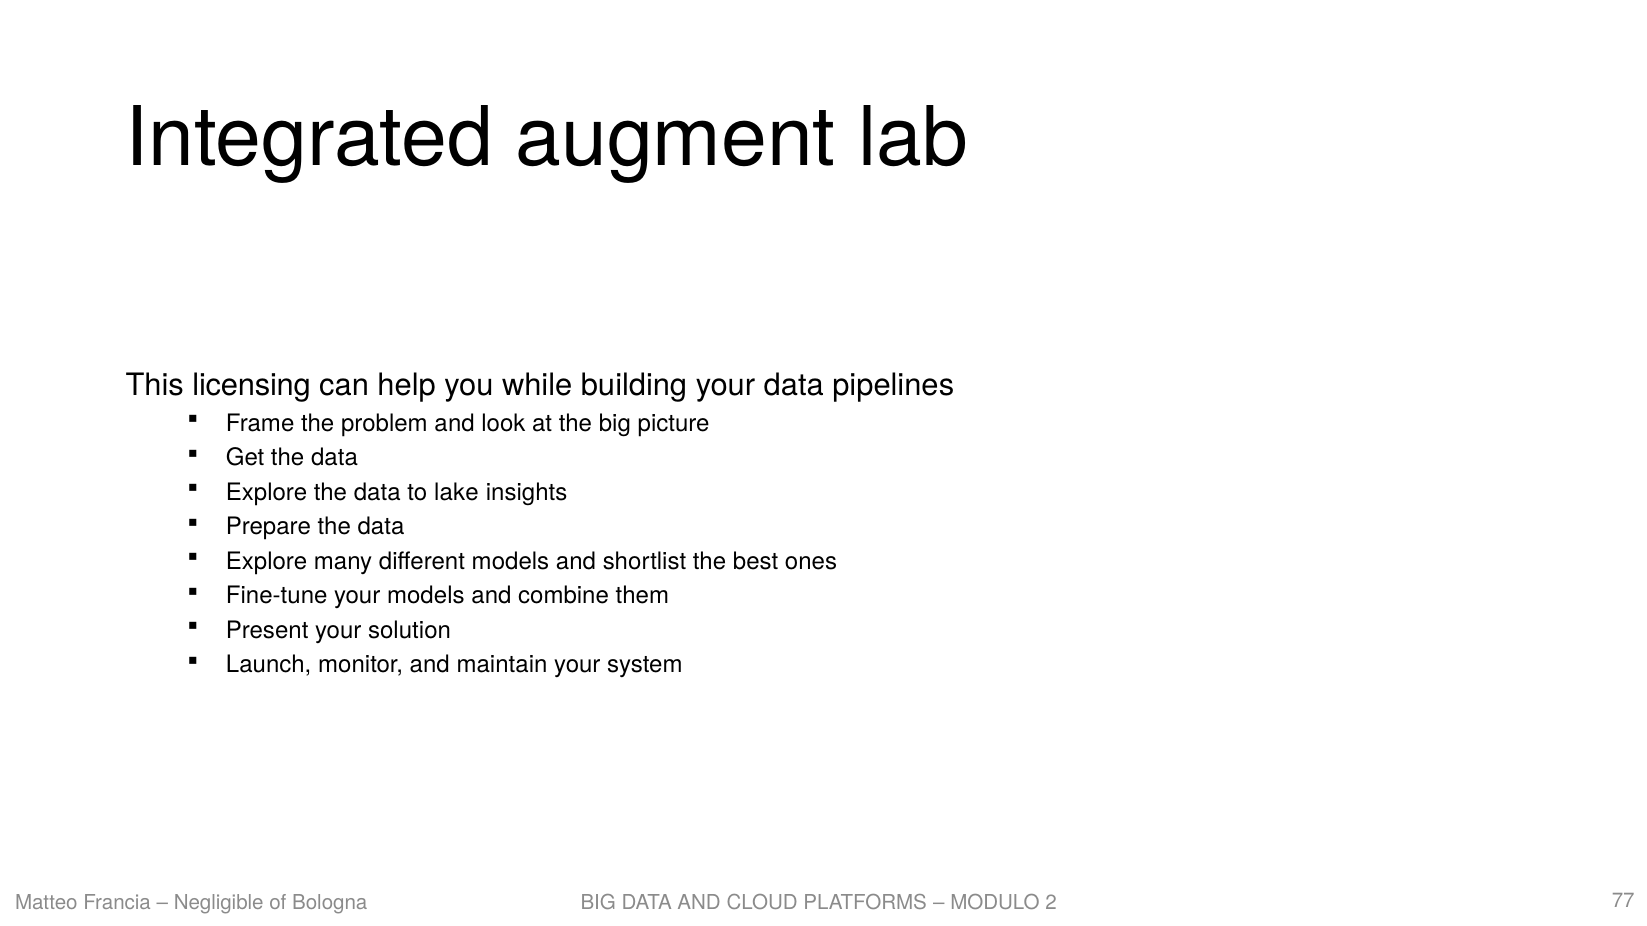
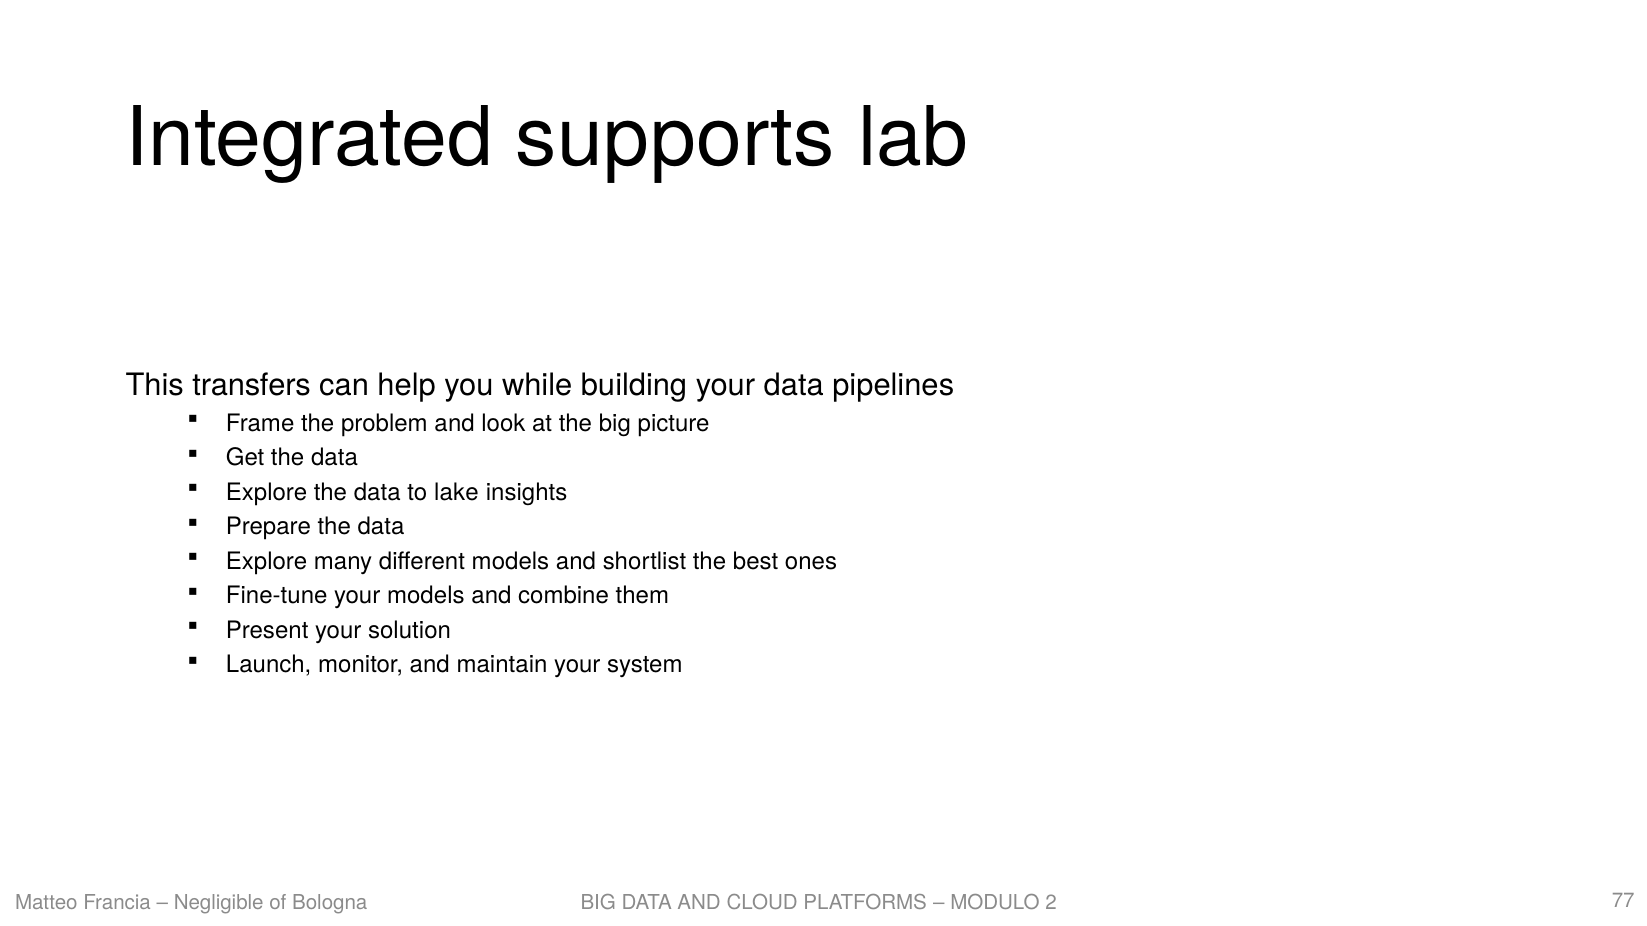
augment: augment -> supports
licensing: licensing -> transfers
